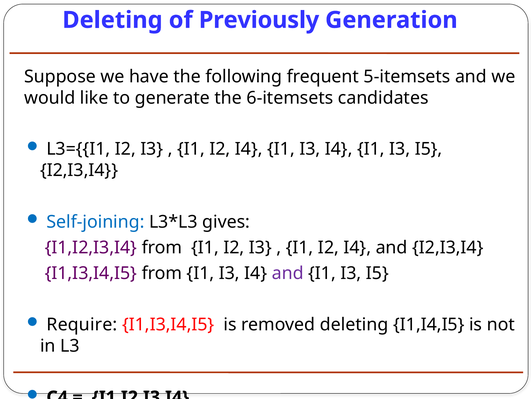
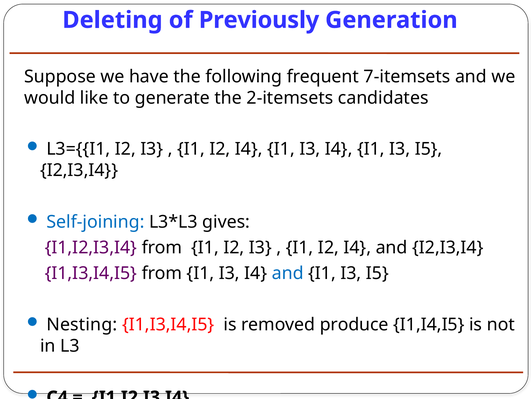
5-itemsets: 5-itemsets -> 7-itemsets
6-itemsets: 6-itemsets -> 2-itemsets
and at (288, 273) colour: purple -> blue
Require: Require -> Nesting
removed deleting: deleting -> produce
